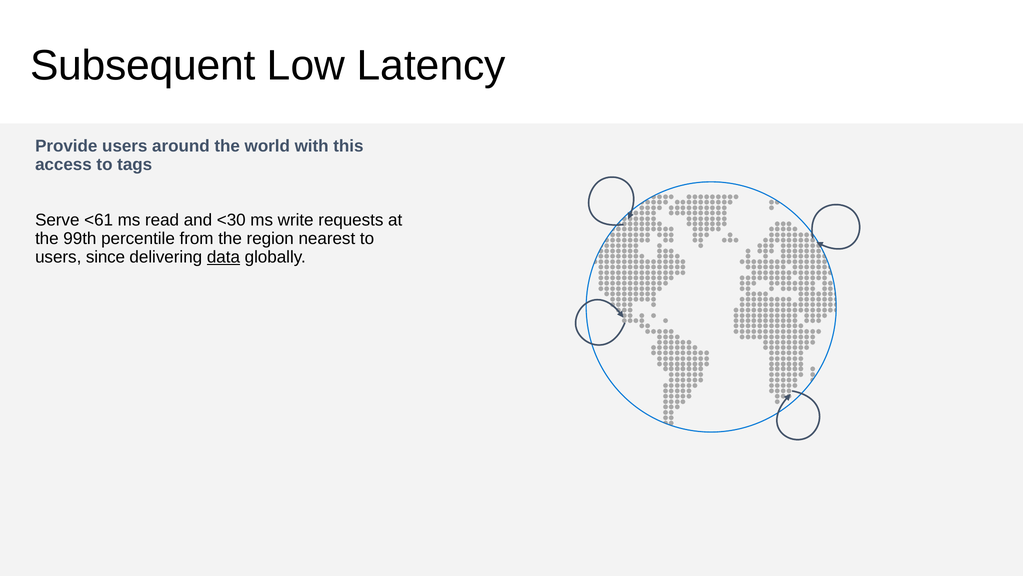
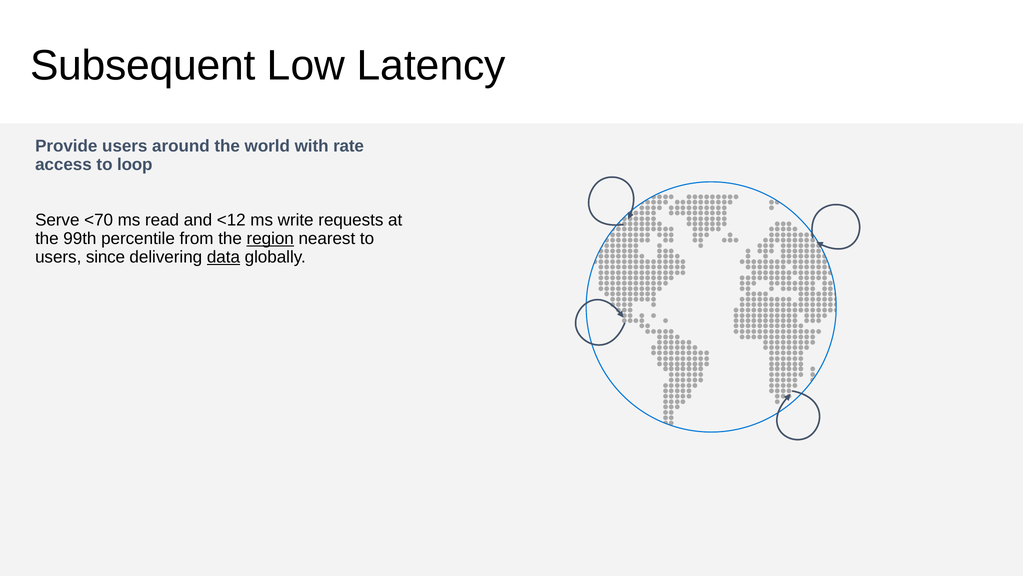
this: this -> rate
tags: tags -> loop
<61: <61 -> <70
<30: <30 -> <12
region underline: none -> present
